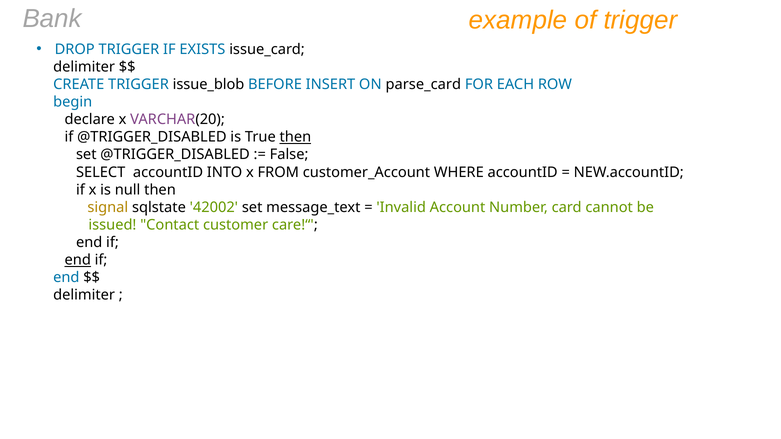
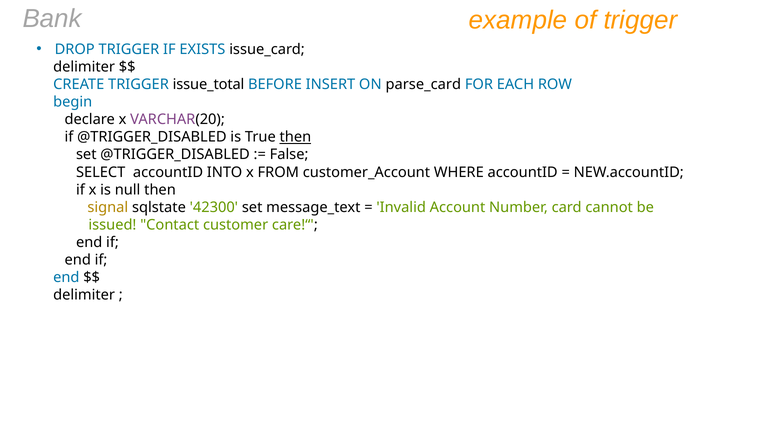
issue_blob: issue_blob -> issue_total
42002: 42002 -> 42300
end at (78, 260) underline: present -> none
